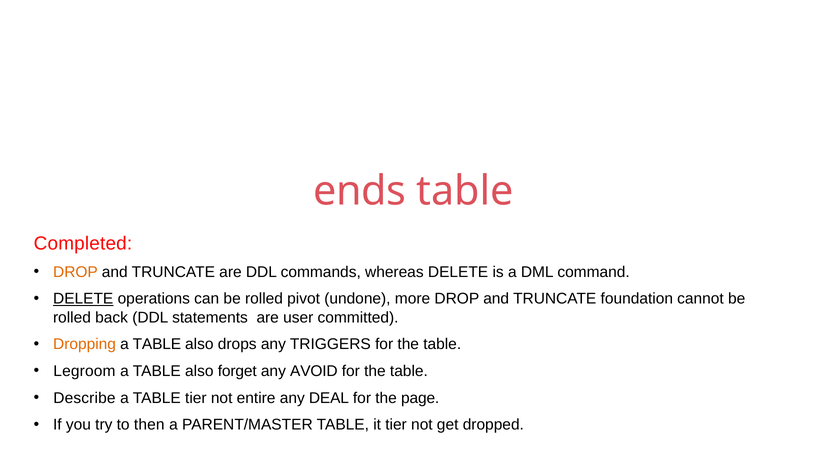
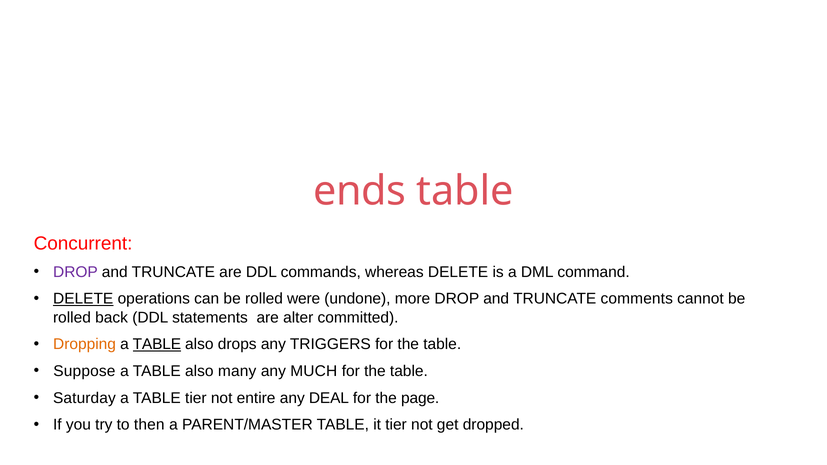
Completed: Completed -> Concurrent
DROP at (75, 272) colour: orange -> purple
pivot: pivot -> were
foundation: foundation -> comments
user: user -> alter
TABLE at (157, 344) underline: none -> present
Legroom: Legroom -> Suppose
forget: forget -> many
AVOID: AVOID -> MUCH
Describe: Describe -> Saturday
